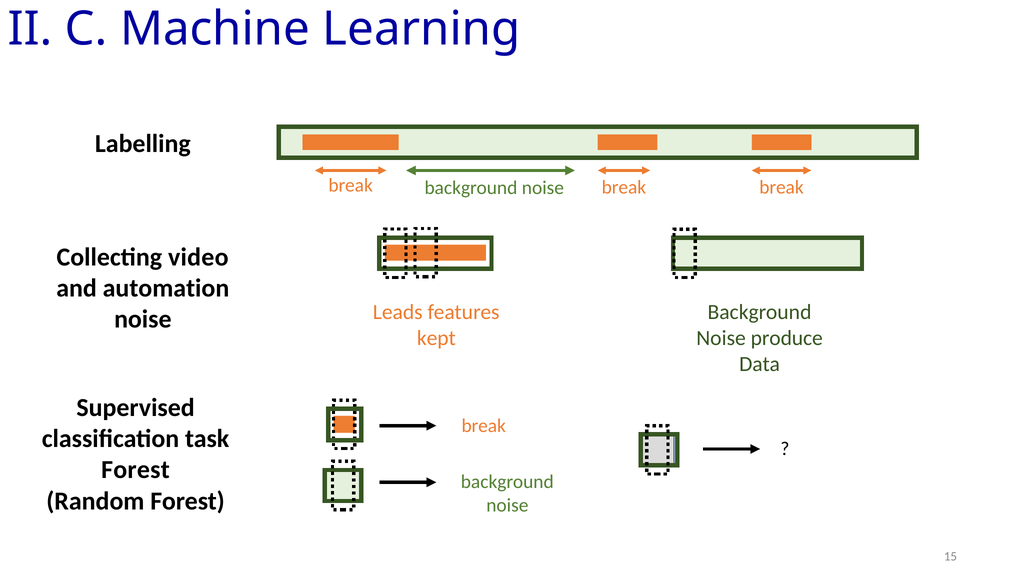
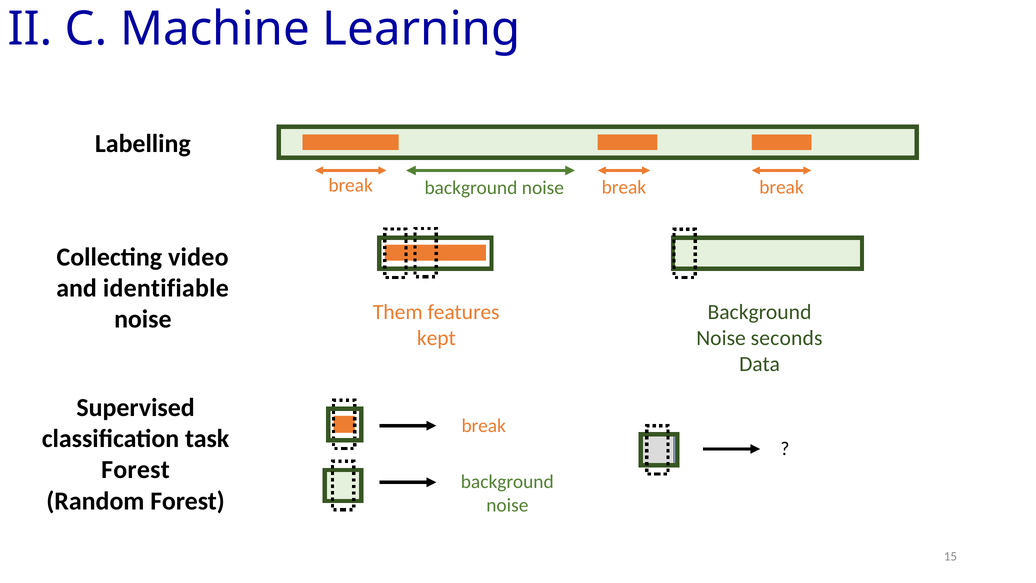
automation: automation -> identifiable
Leads: Leads -> Them
produce: produce -> seconds
